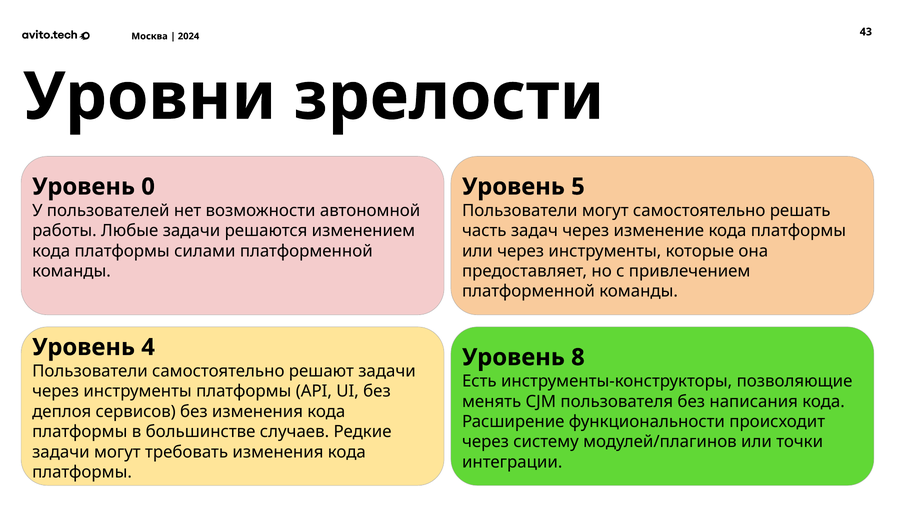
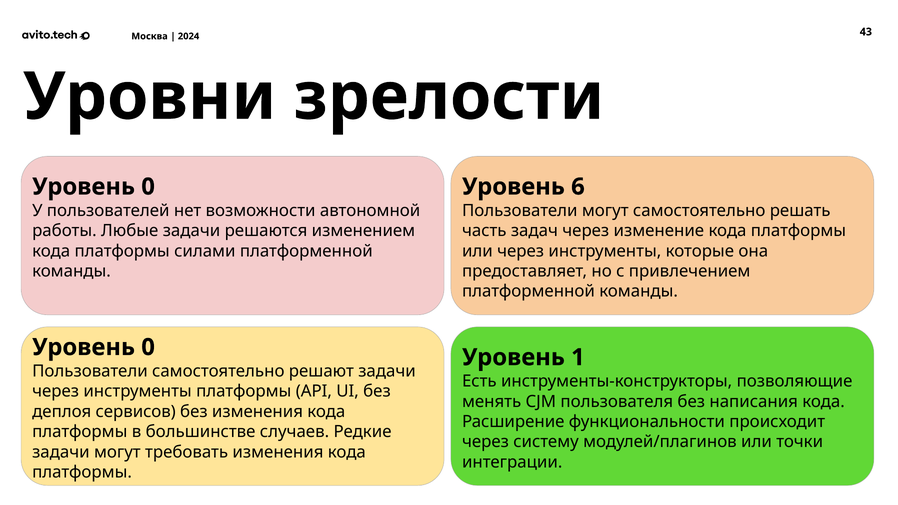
5: 5 -> 6
4 at (148, 347): 4 -> 0
8: 8 -> 1
